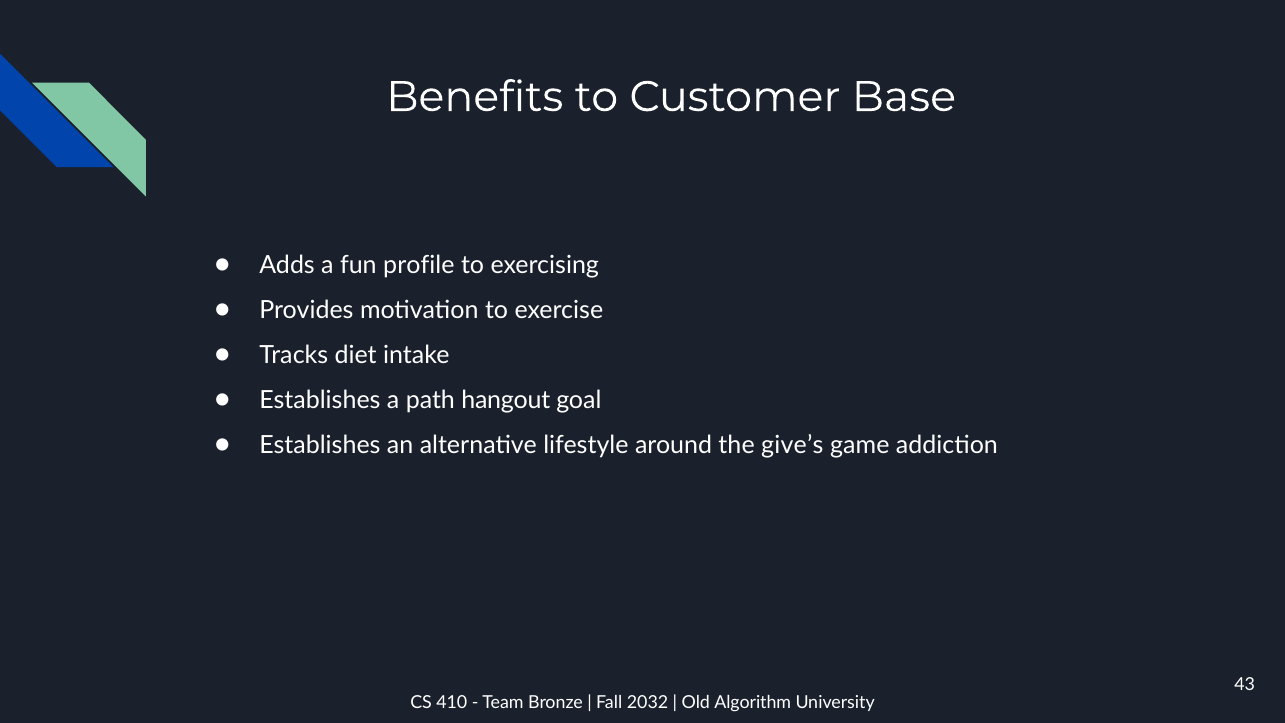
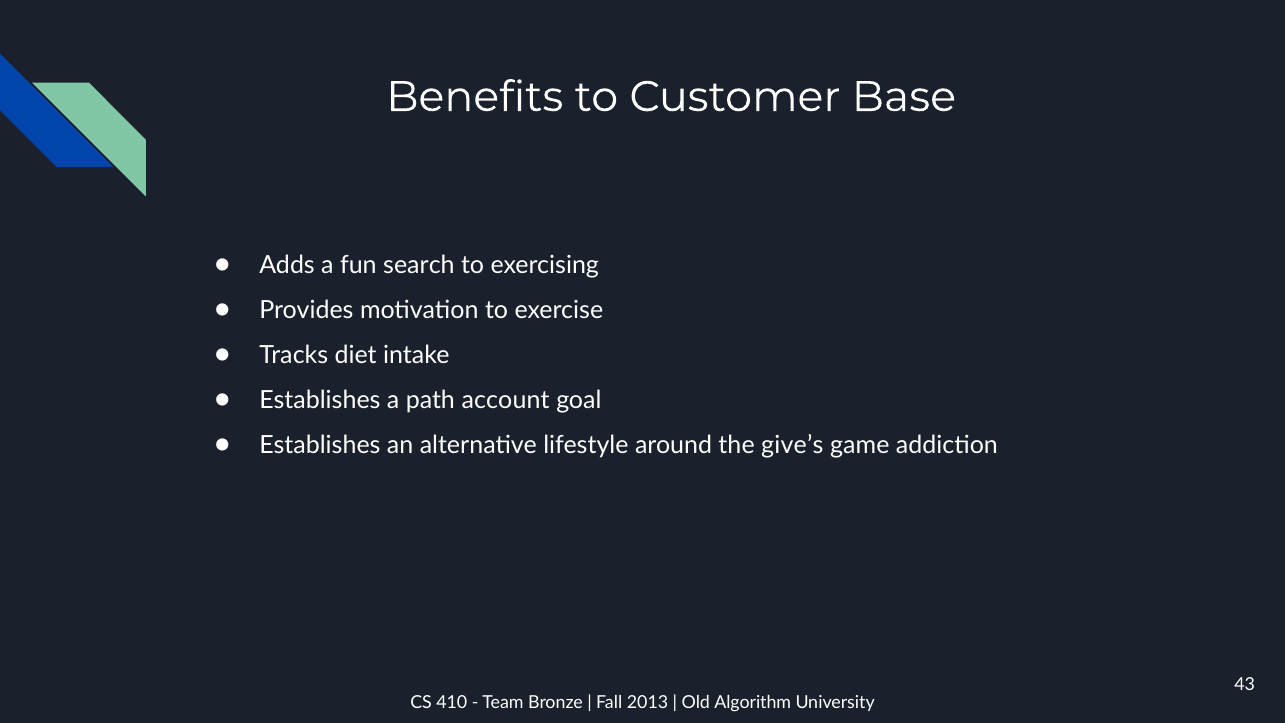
profile: profile -> search
hangout: hangout -> account
2032: 2032 -> 2013
